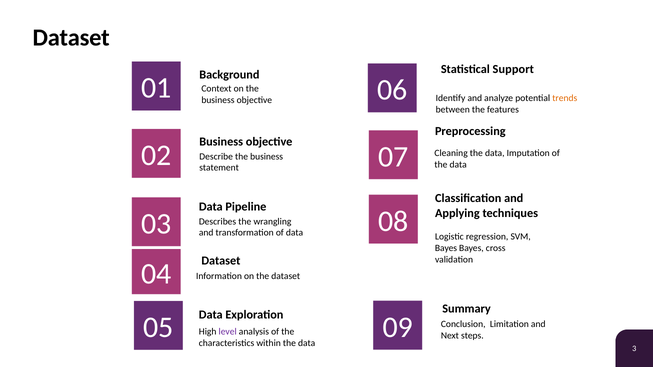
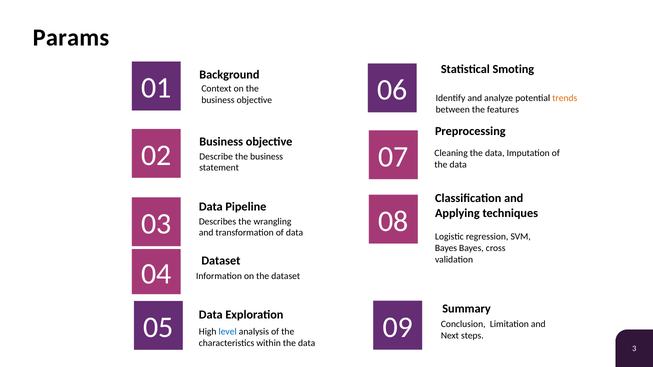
Dataset at (71, 38): Dataset -> Params
Support: Support -> Smoting
level colour: purple -> blue
